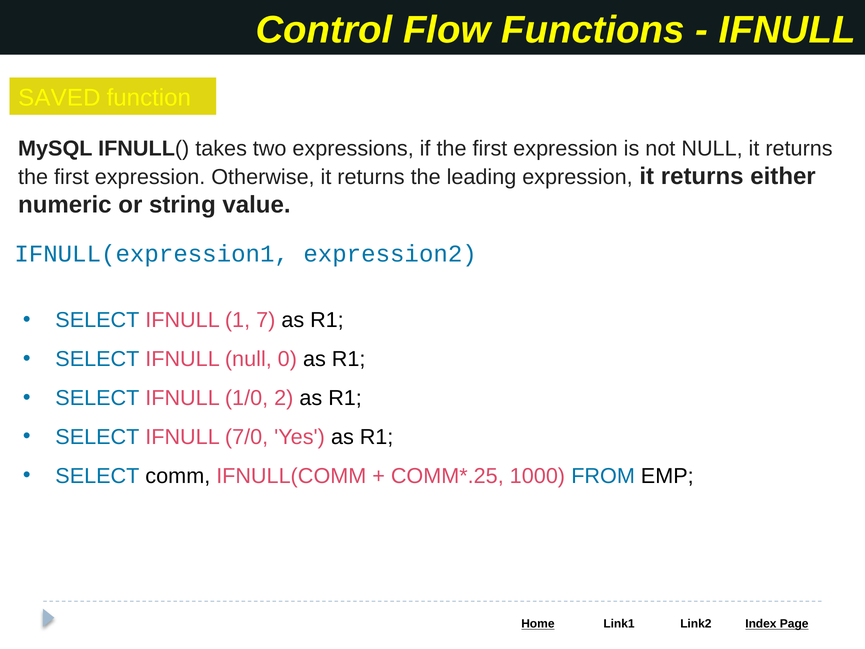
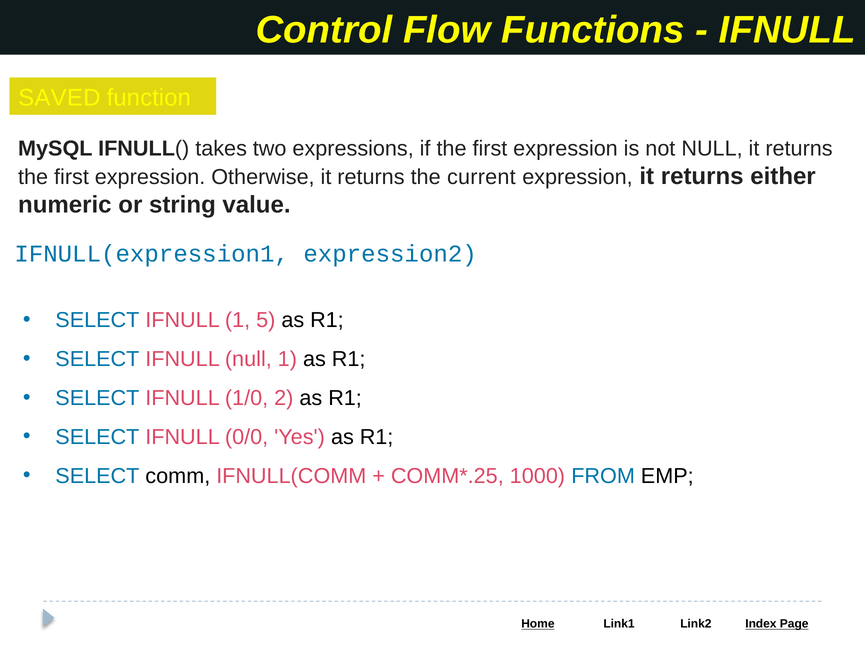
leading: leading -> current
7: 7 -> 5
null 0: 0 -> 1
7/0: 7/0 -> 0/0
